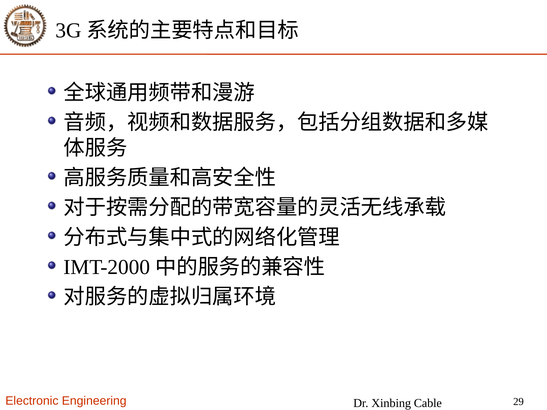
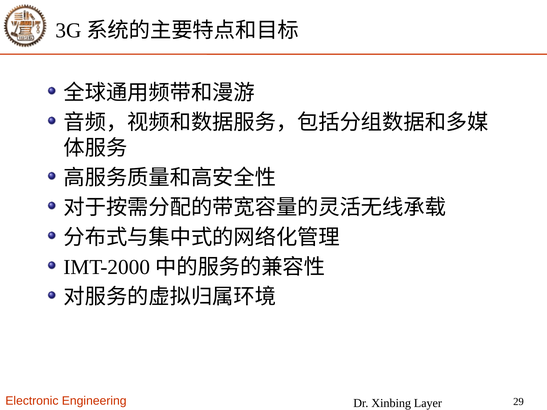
Cable: Cable -> Layer
